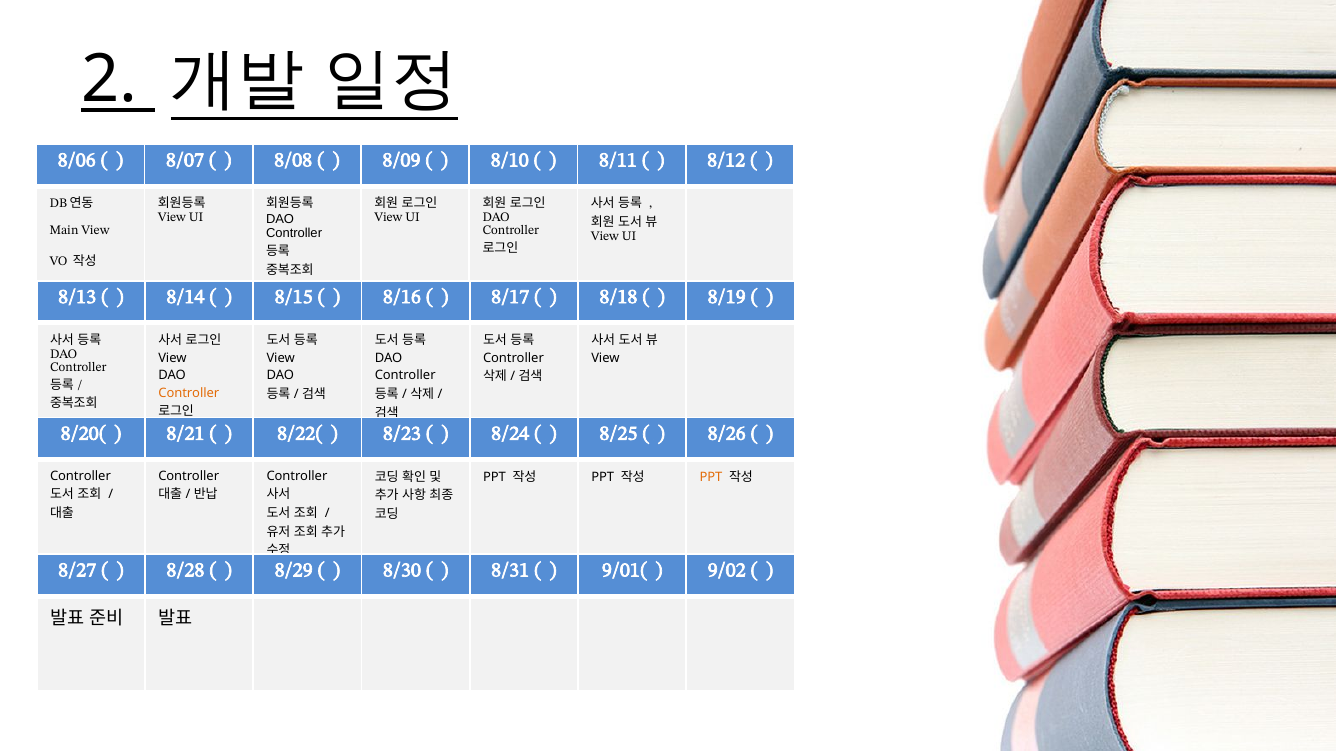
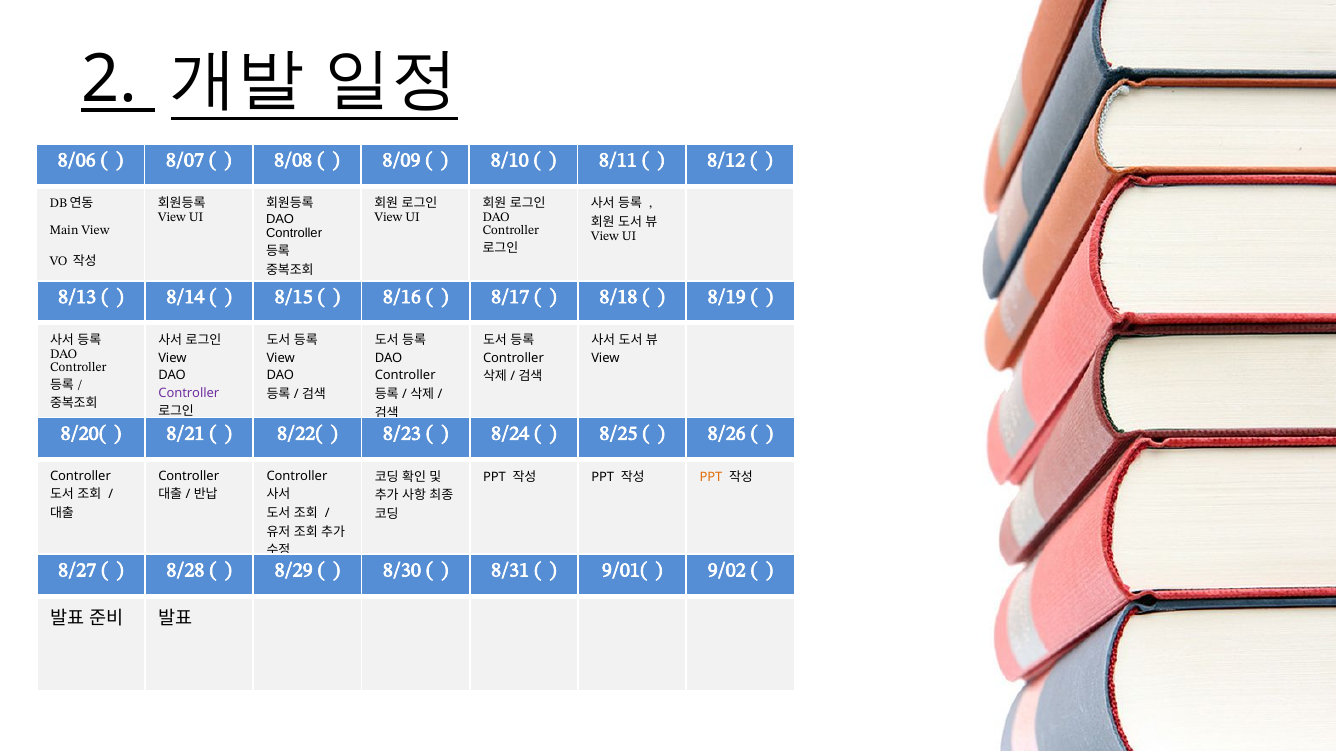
Controller at (189, 393) colour: orange -> purple
